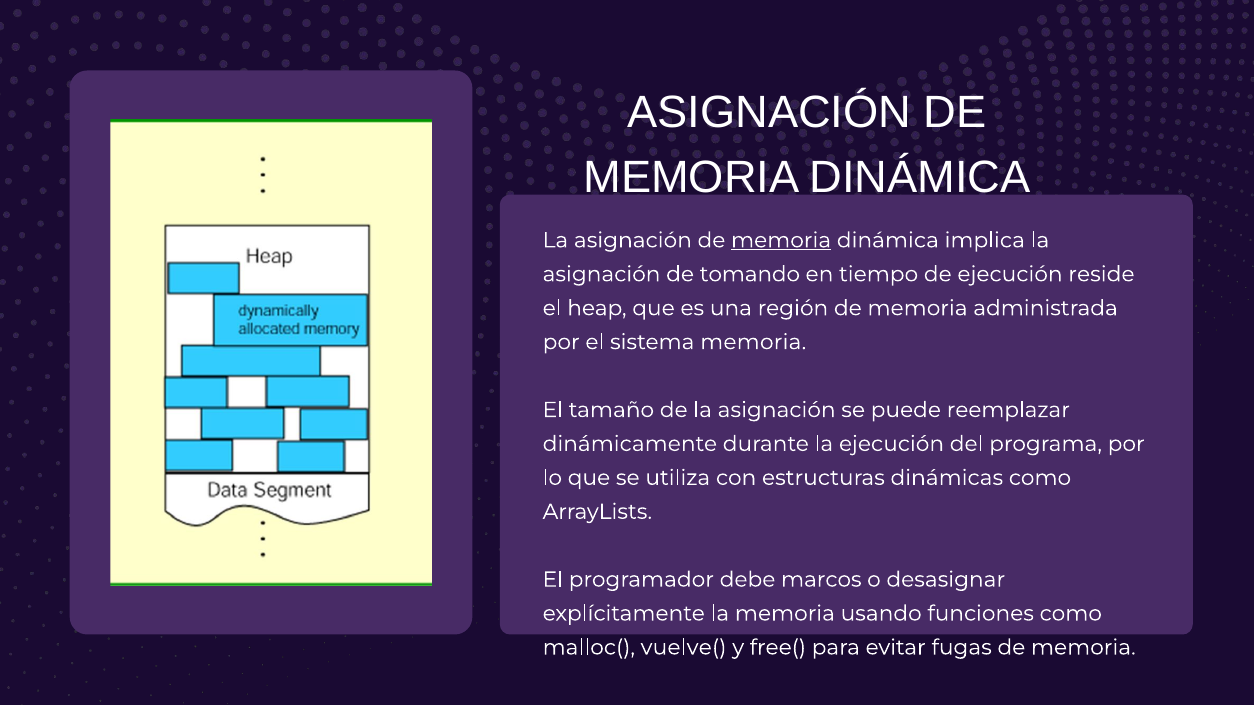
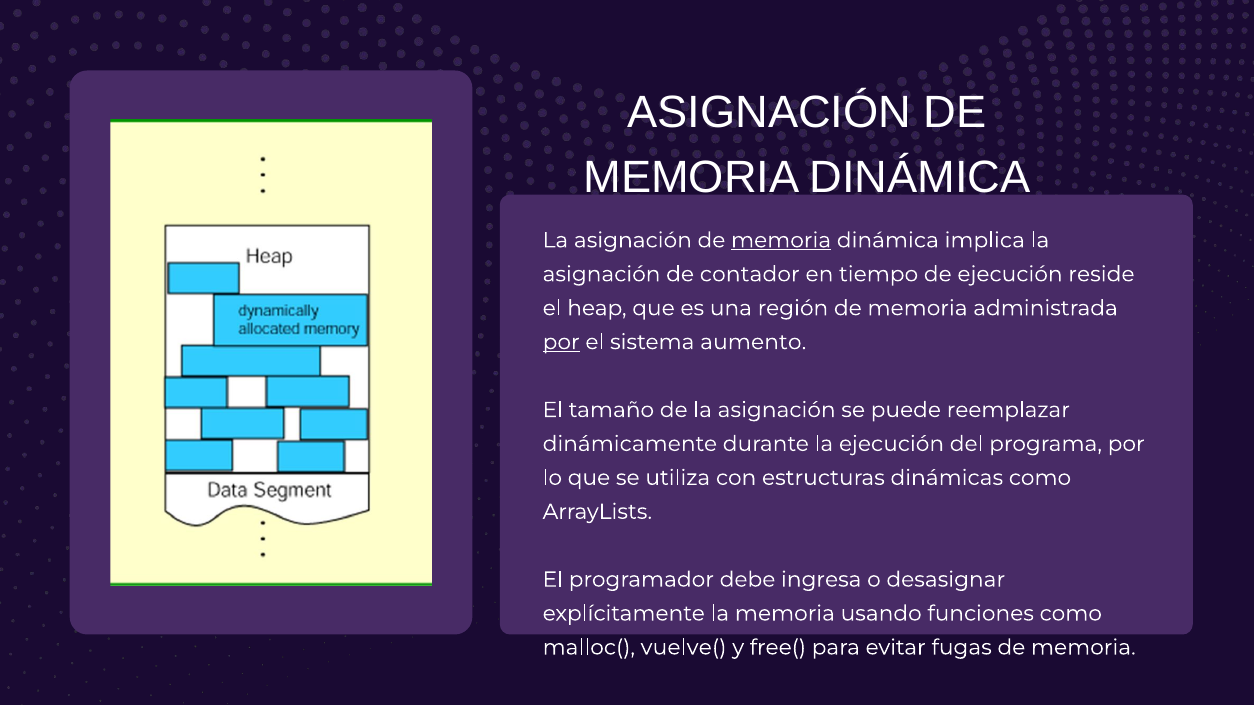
tomando: tomando -> contador
por at (561, 342) underline: none -> present
sistema memoria: memoria -> aumento
marcos: marcos -> ingresa
